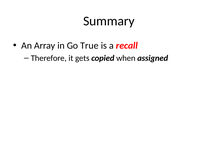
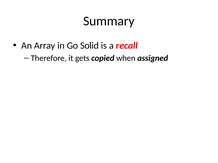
True: True -> Solid
